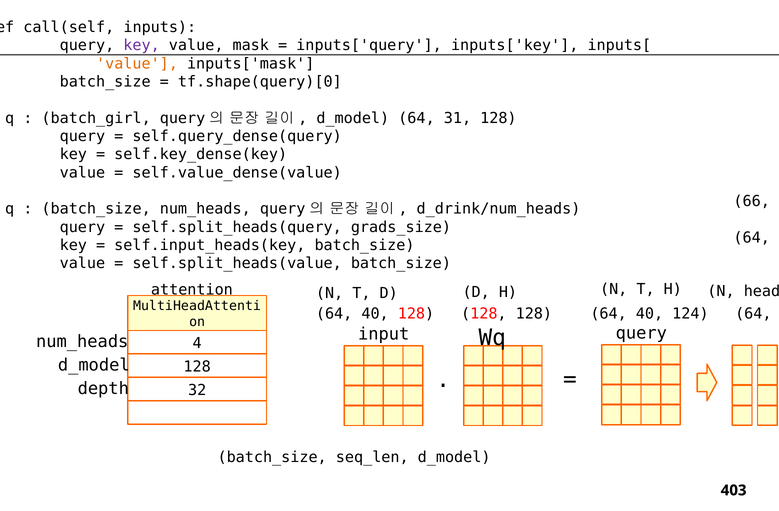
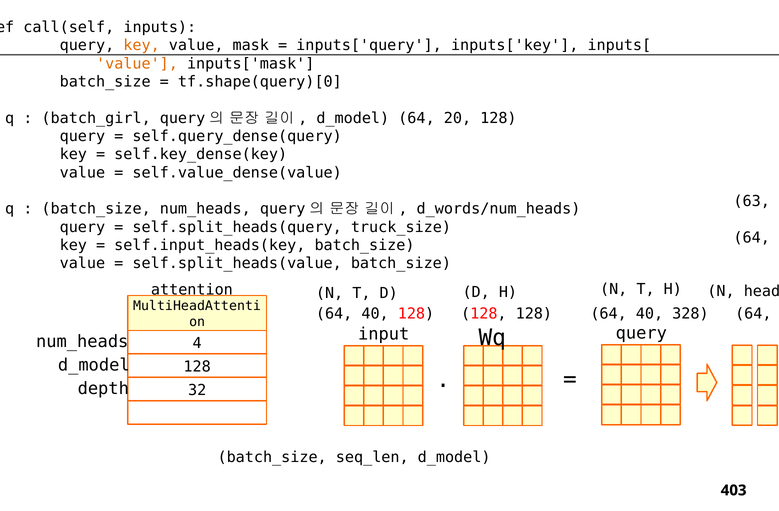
key at (142, 45) colour: purple -> orange
31: 31 -> 20
66: 66 -> 63
d_drink/num_heads: d_drink/num_heads -> d_words/num_heads
grads_size: grads_size -> truck_size
124: 124 -> 328
